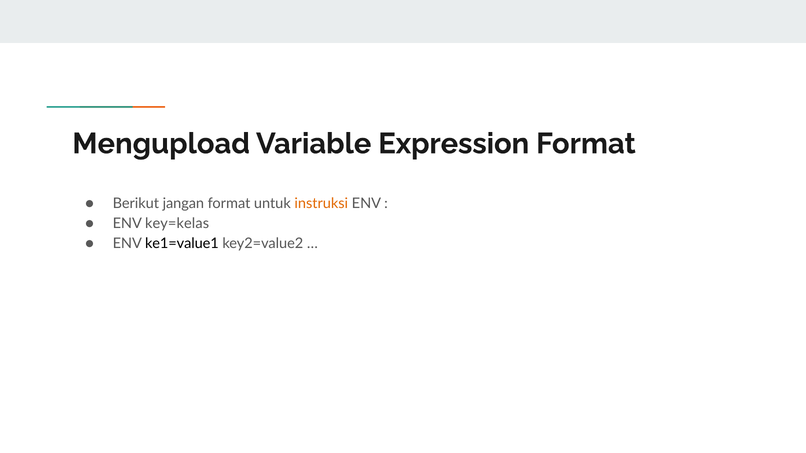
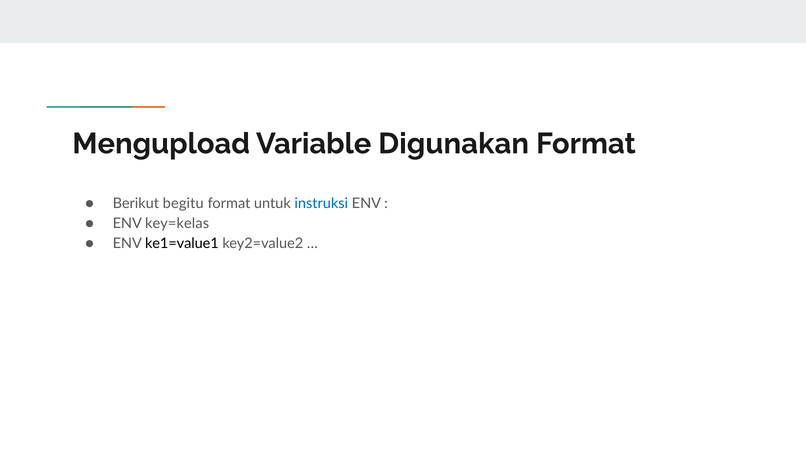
Expression: Expression -> Digunakan
jangan: jangan -> begitu
instruksi colour: orange -> blue
